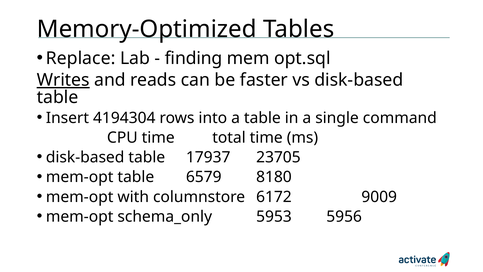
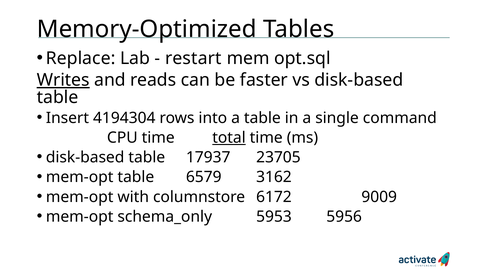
finding: finding -> restart
total underline: none -> present
8180: 8180 -> 3162
